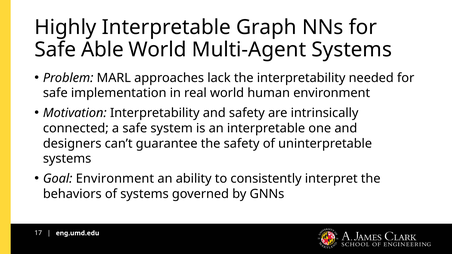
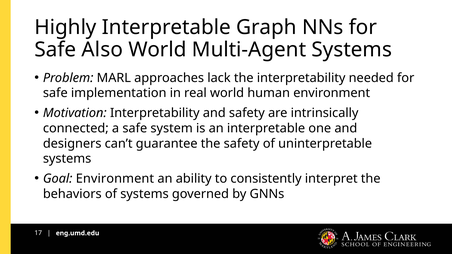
Able: Able -> Also
